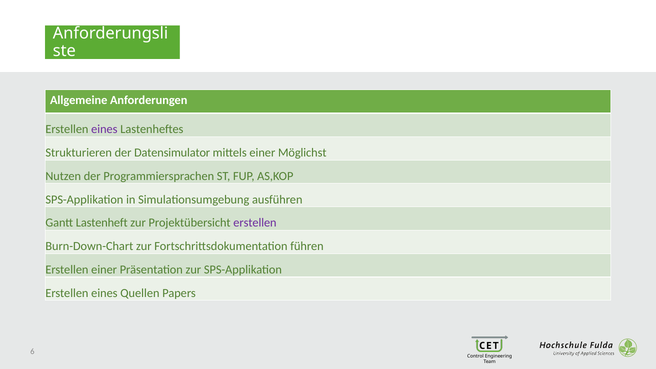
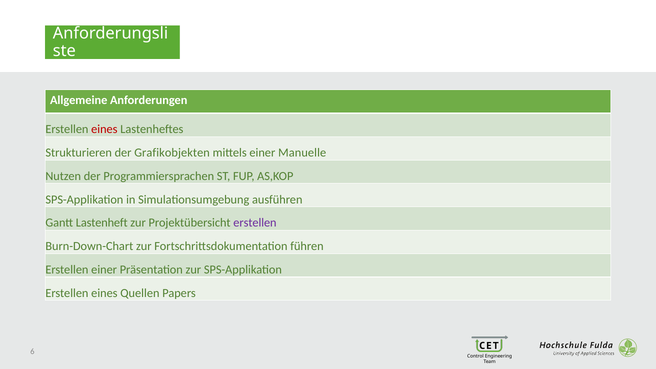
eines at (104, 129) colour: purple -> red
Datensimulator: Datensimulator -> Grafikobjekten
Möglichst: Möglichst -> Manuelle
